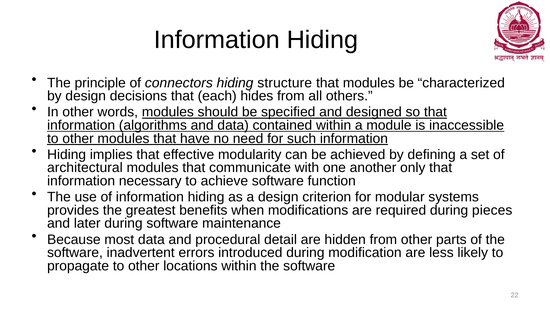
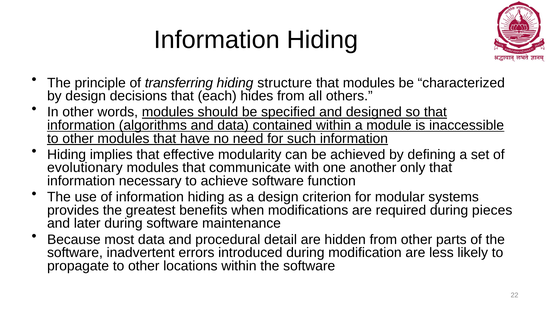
connectors: connectors -> transferring
architectural: architectural -> evolutionary
